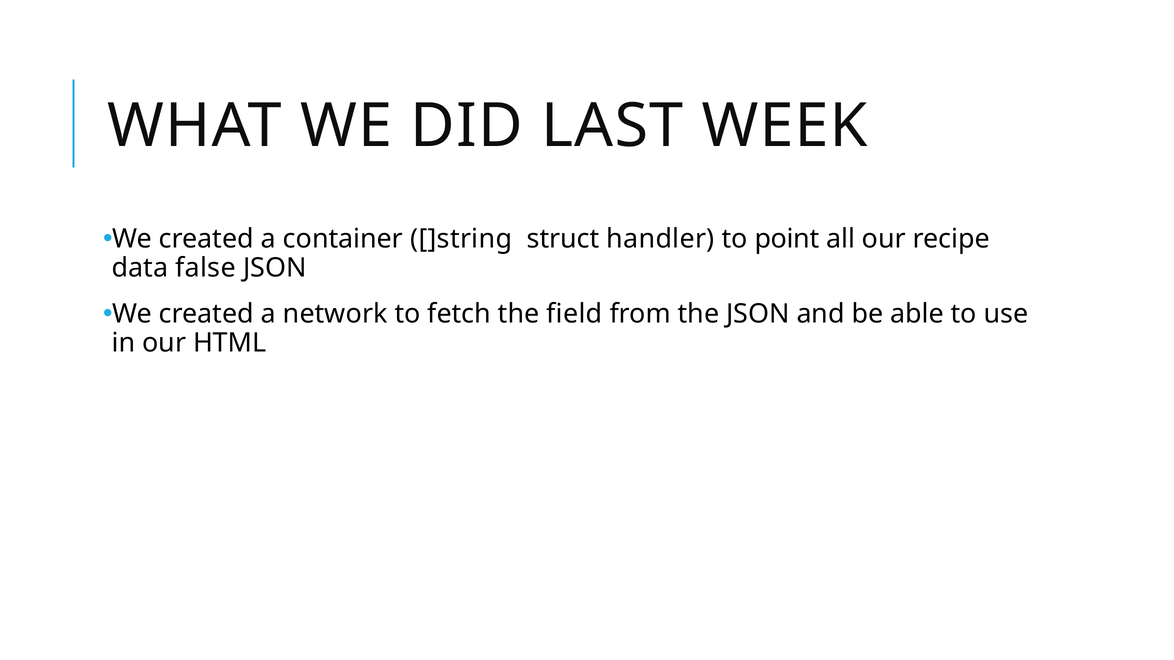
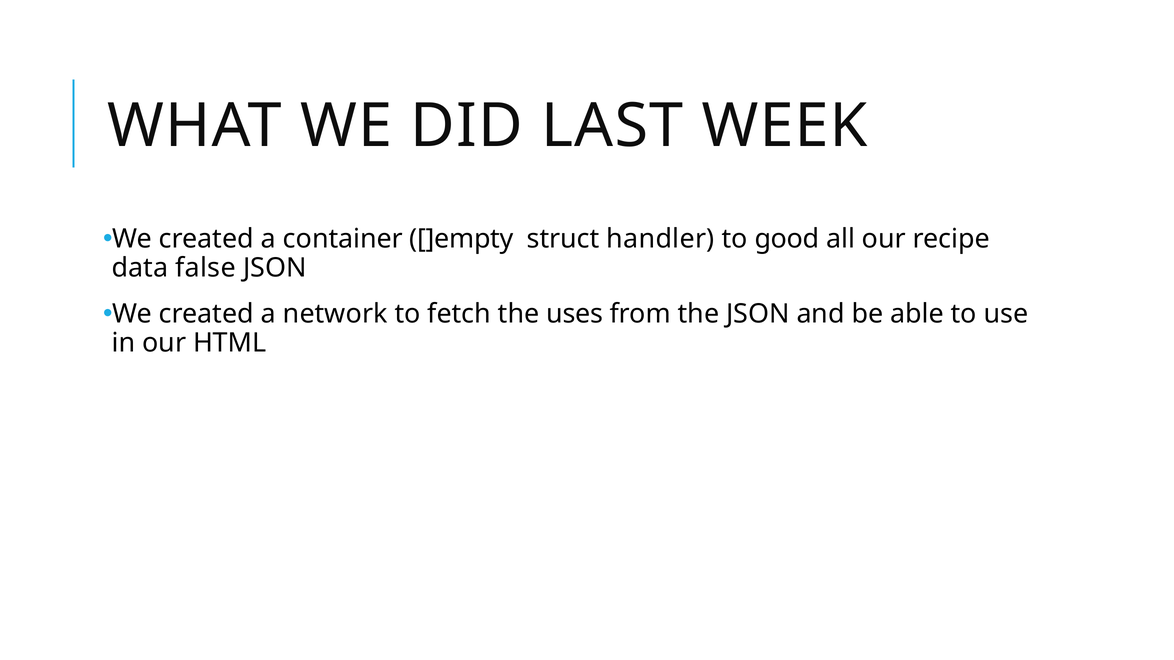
]string: ]string -> ]empty
point: point -> good
field: field -> uses
